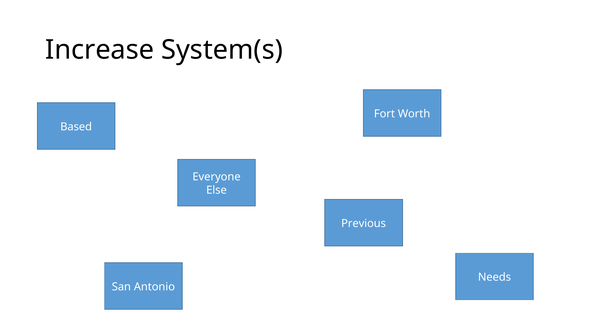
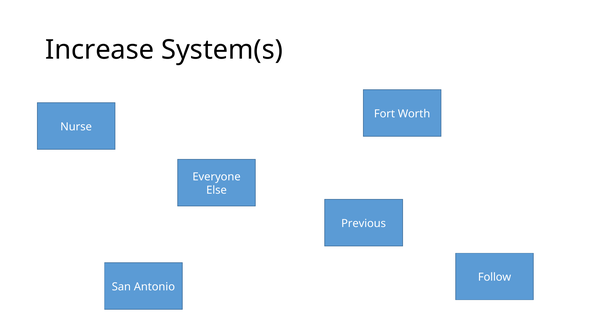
Based: Based -> Nurse
Needs: Needs -> Follow
